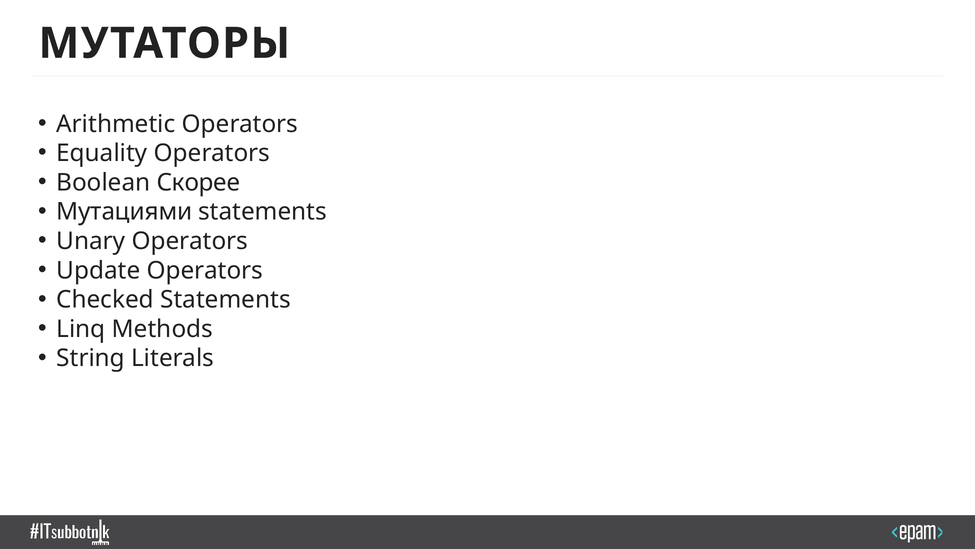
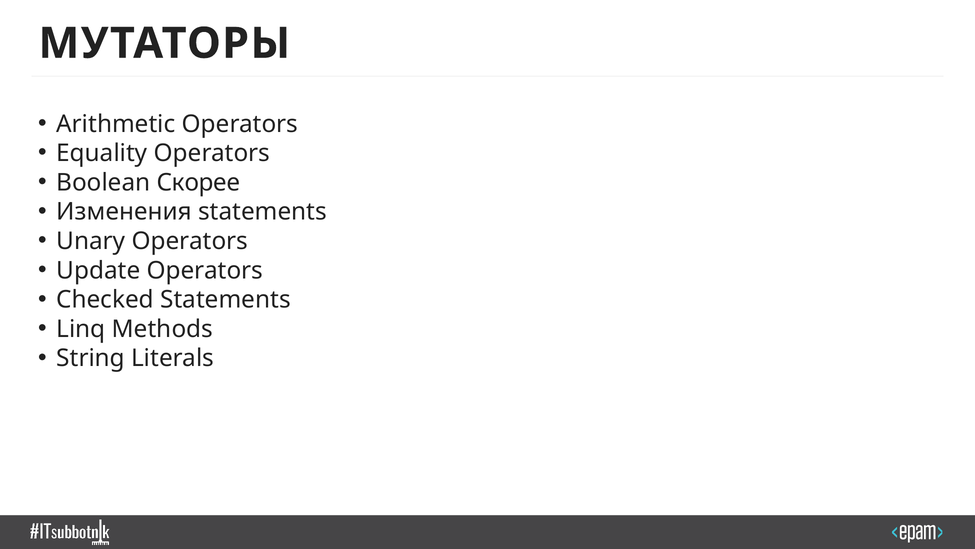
Мутациями: Мутациями -> Изменения
